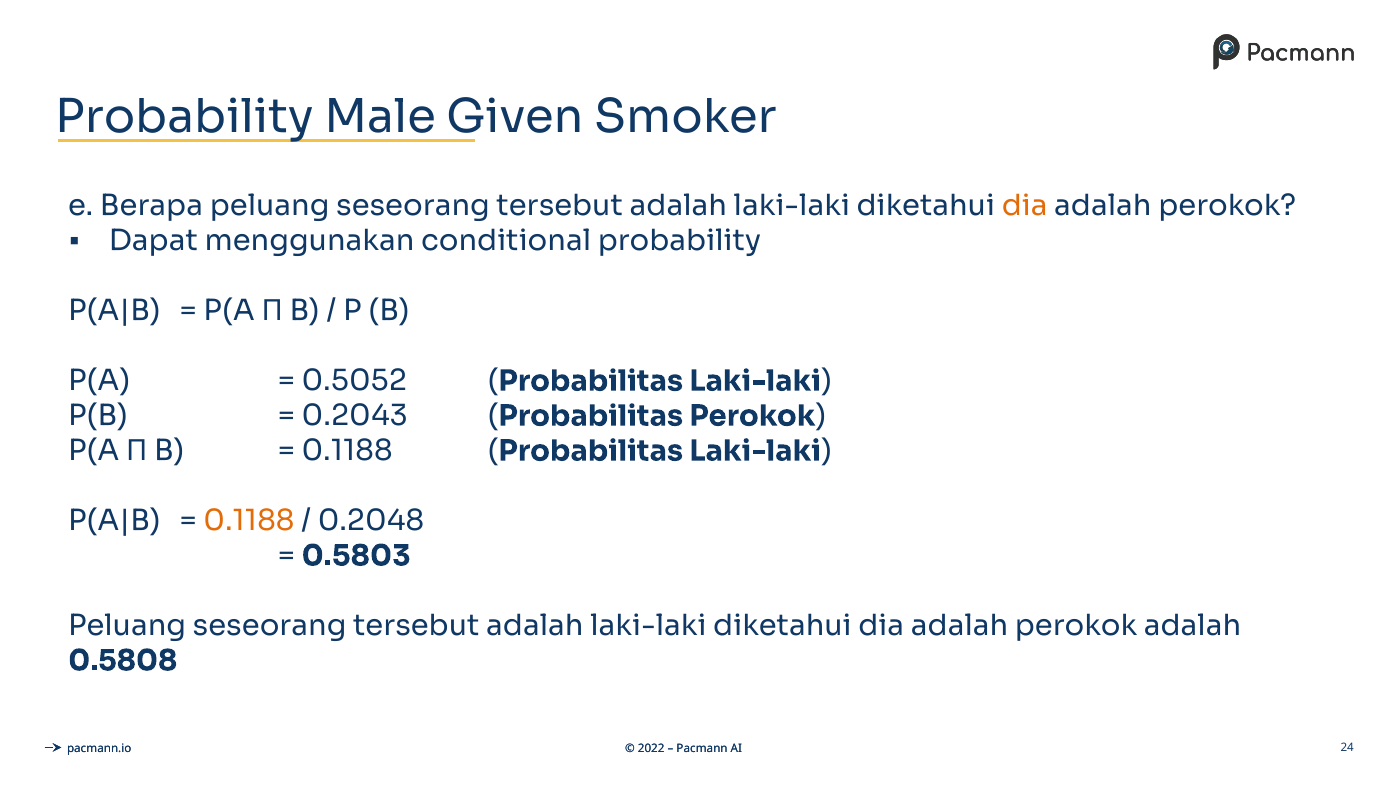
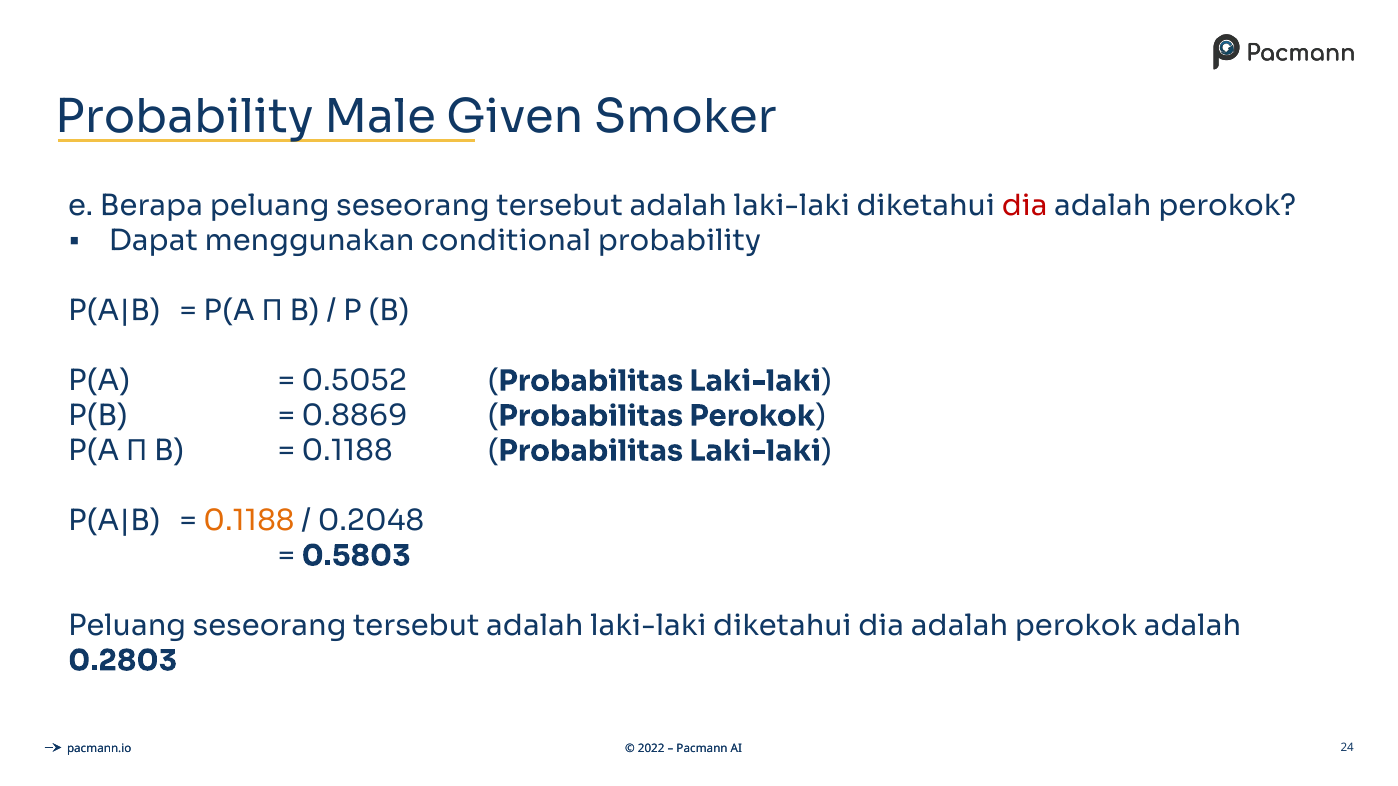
dia at (1025, 206) colour: orange -> red
0.2043: 0.2043 -> 0.8869
0.5808: 0.5808 -> 0.2803
